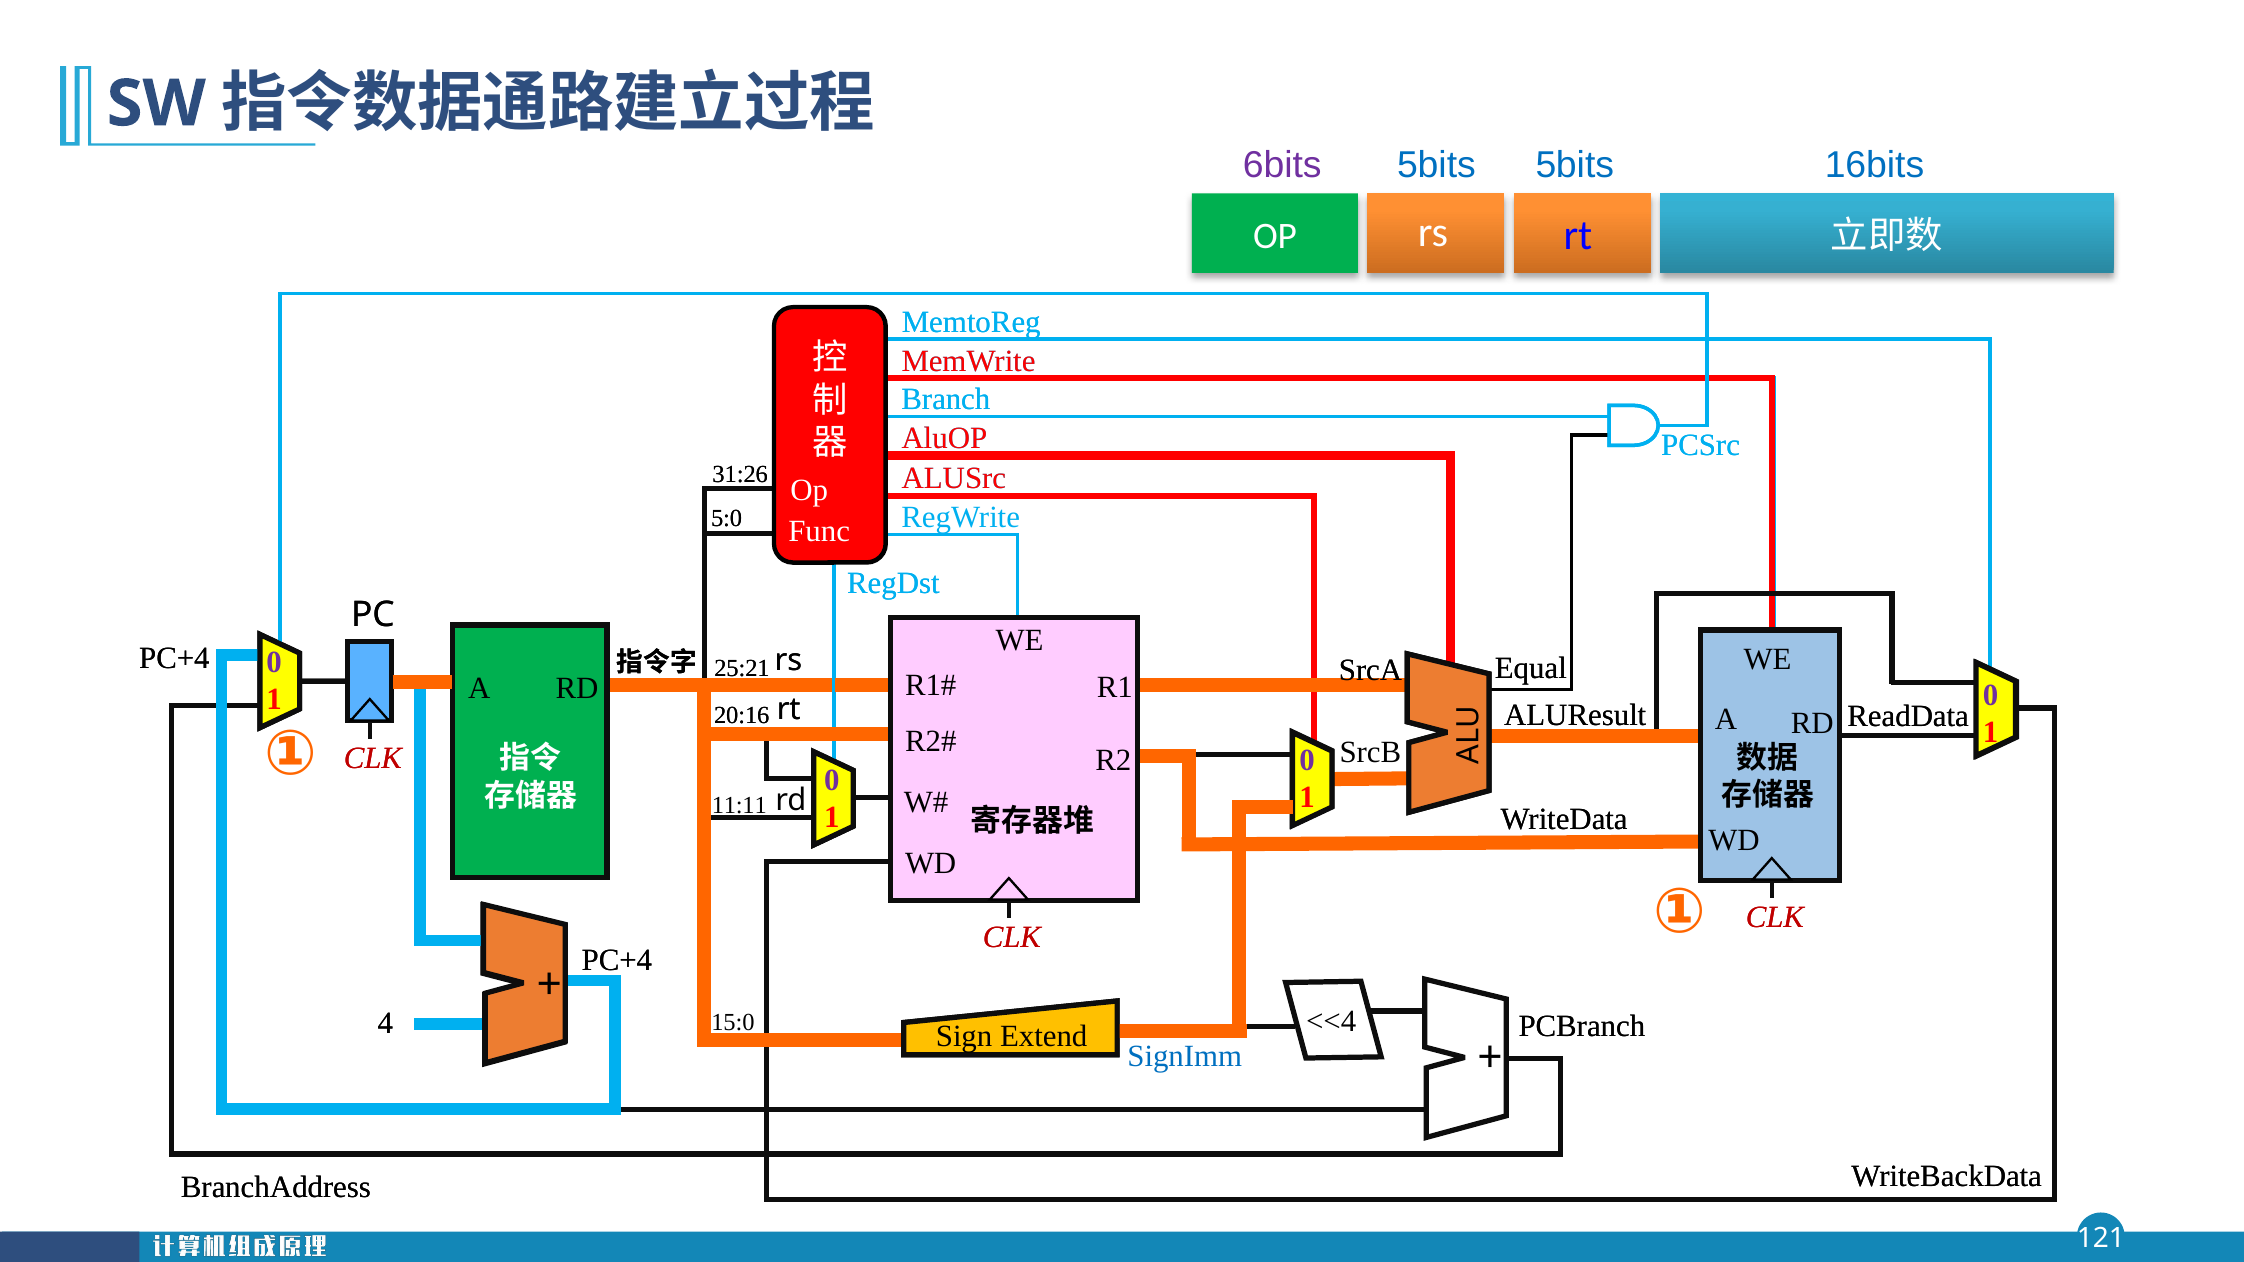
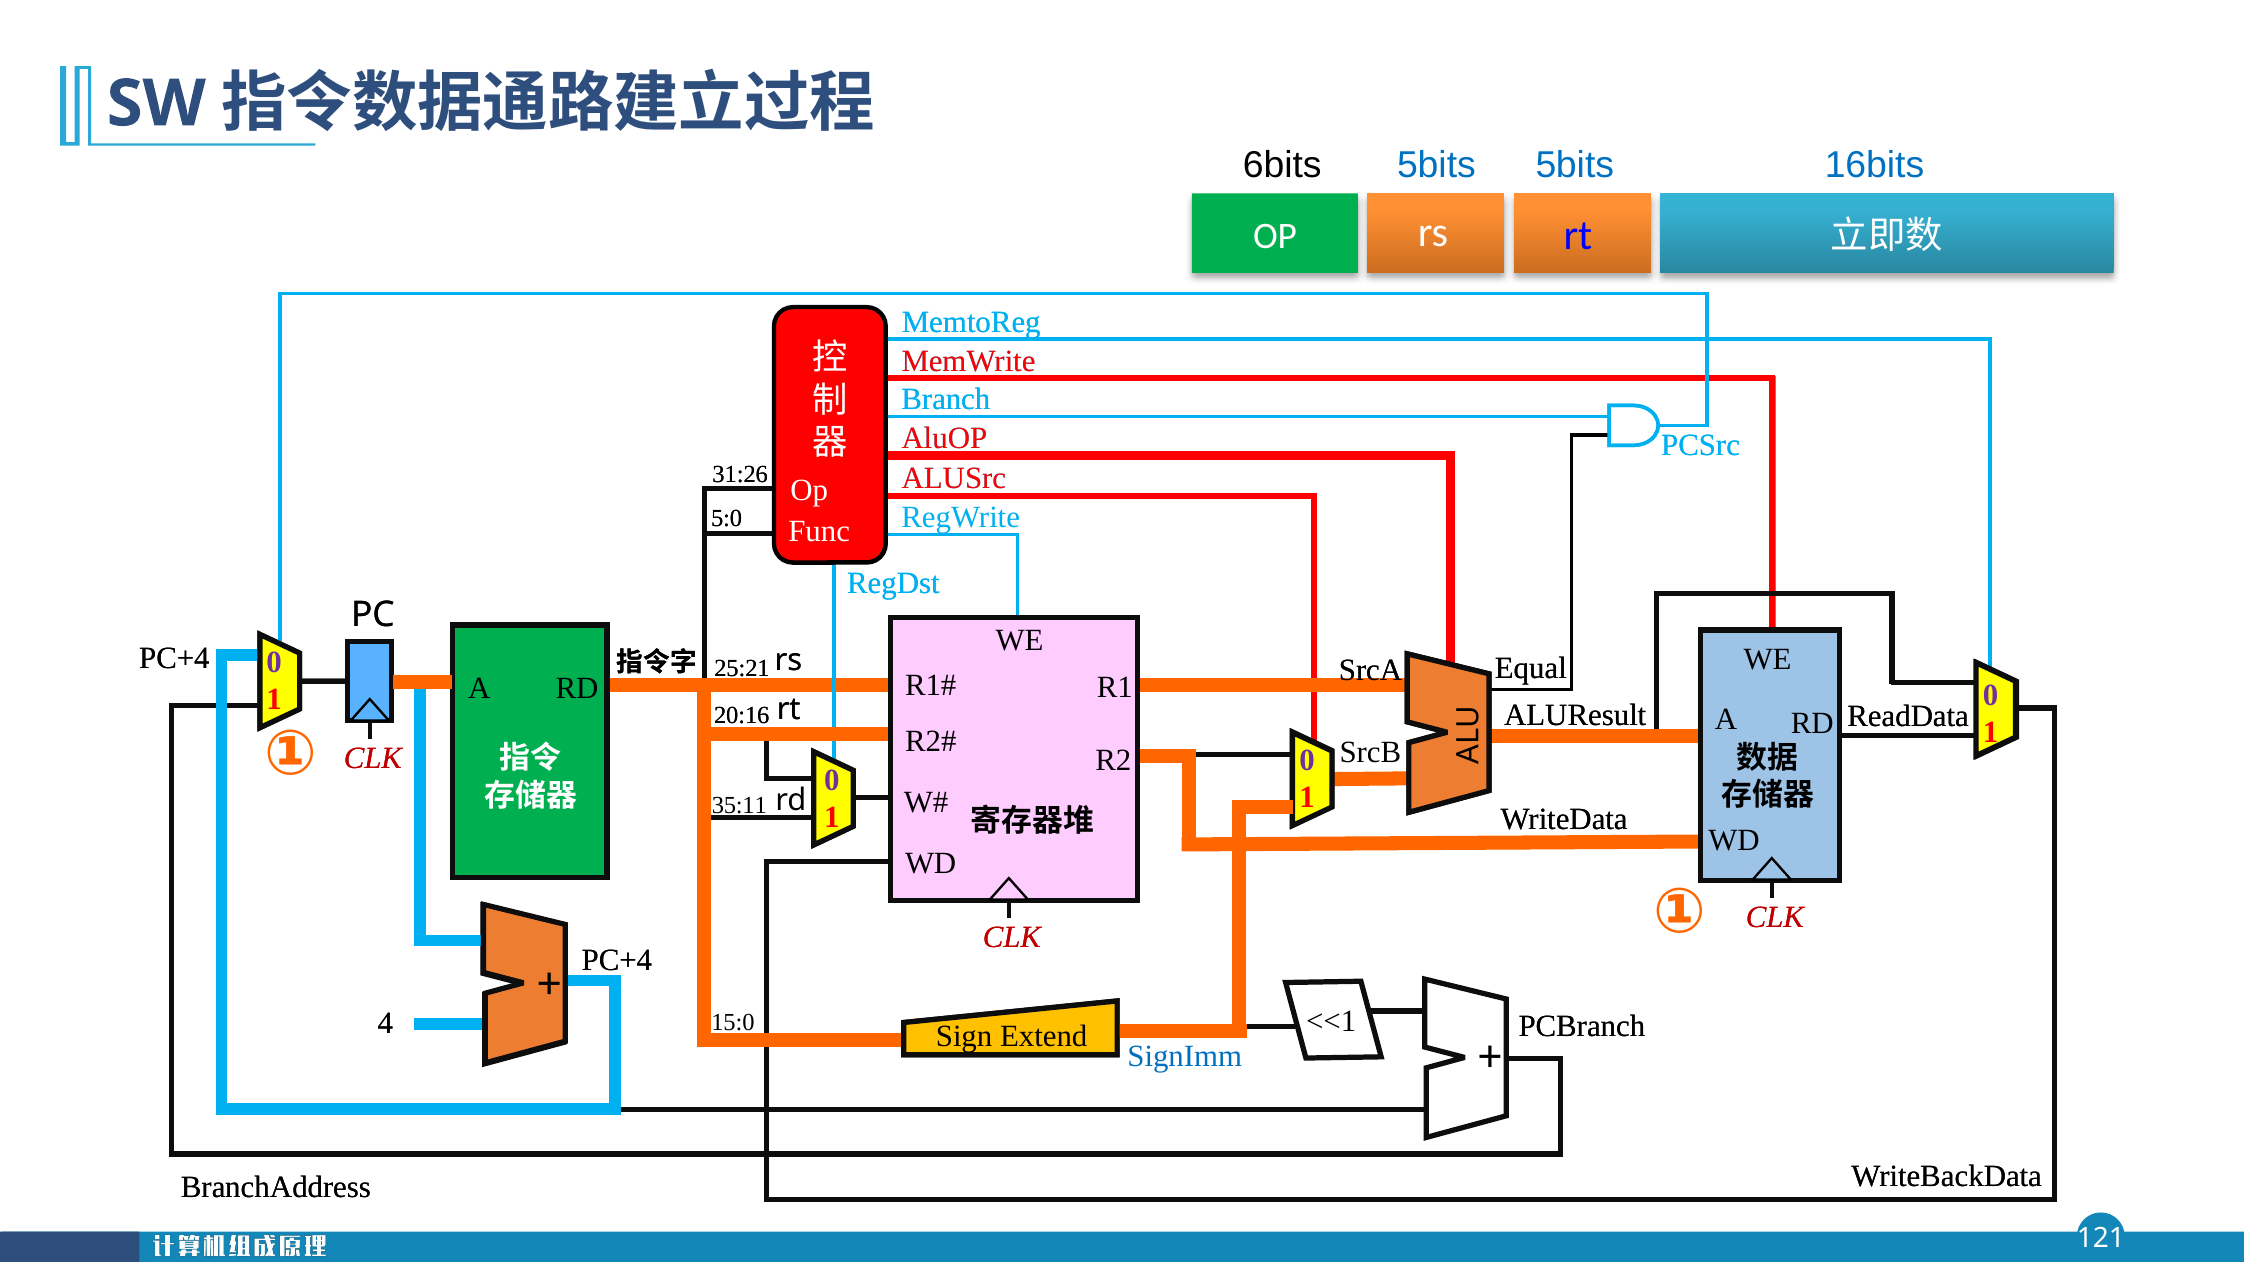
6bits colour: purple -> black
11:11: 11:11 -> 35:11
<<4: <<4 -> <<1
